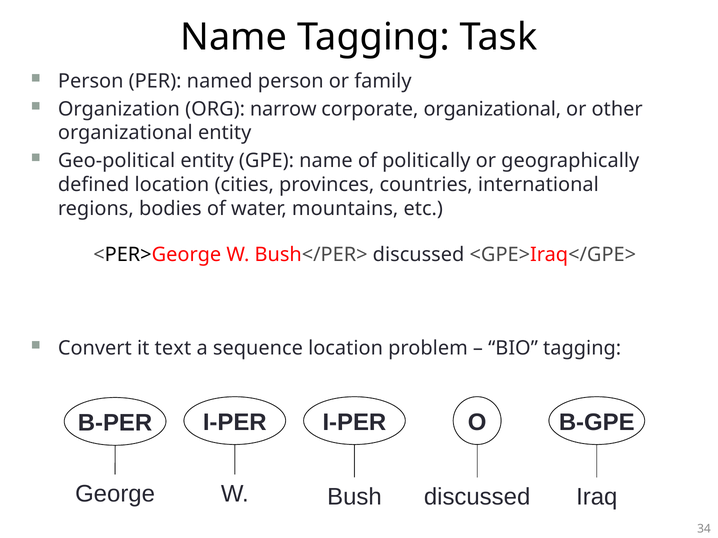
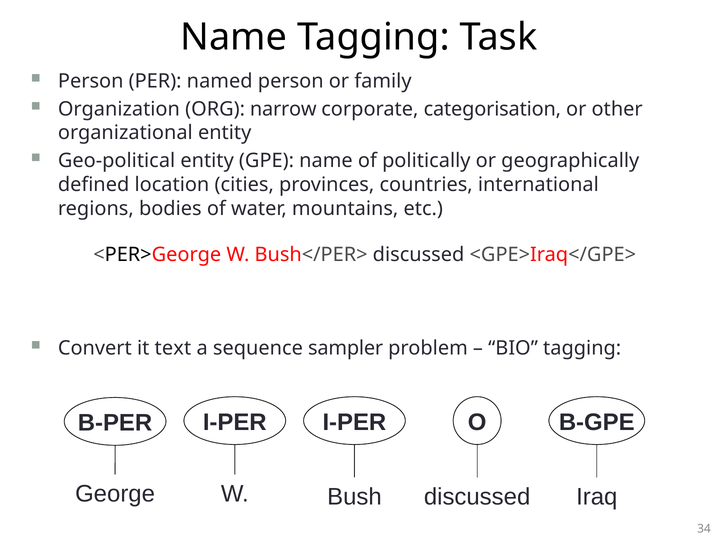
corporate organizational: organizational -> categorisation
sequence location: location -> sampler
